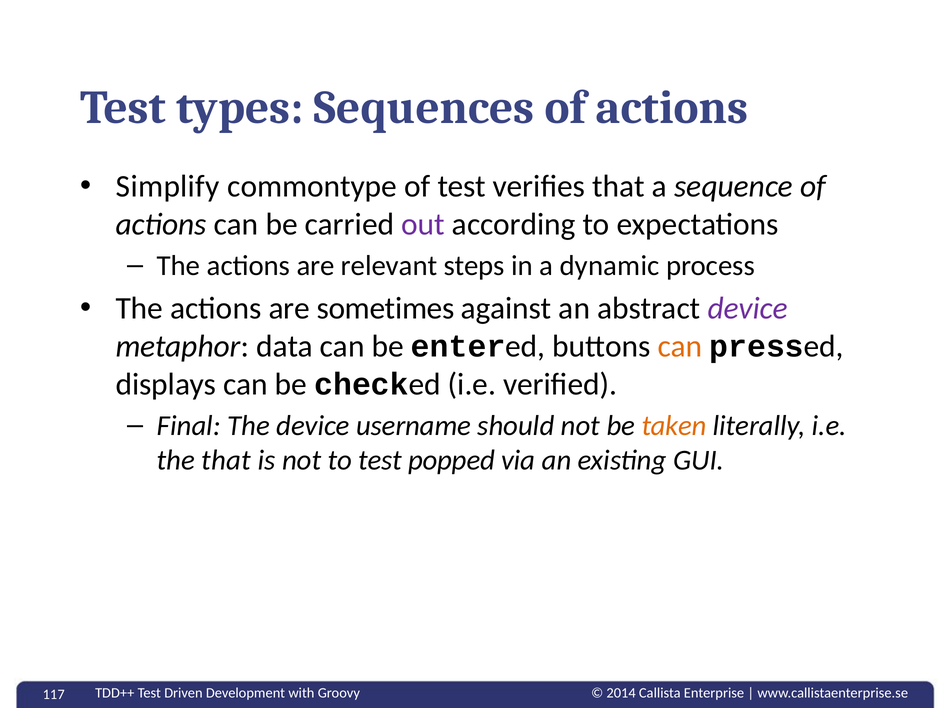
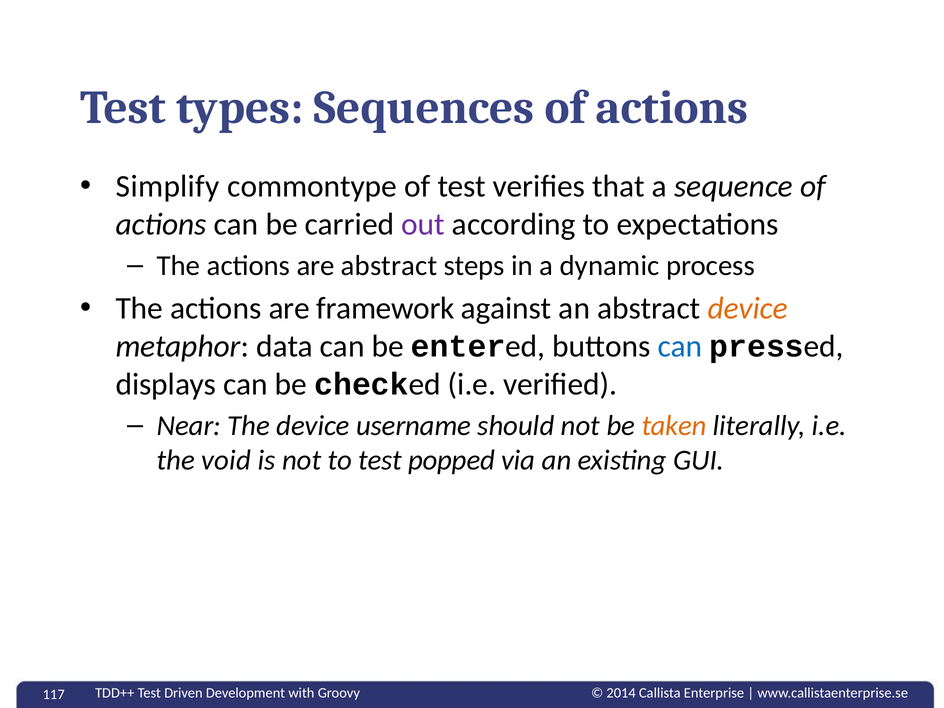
are relevant: relevant -> abstract
sometimes: sometimes -> framework
device at (748, 309) colour: purple -> orange
can at (680, 346) colour: orange -> blue
Final: Final -> Near
the that: that -> void
